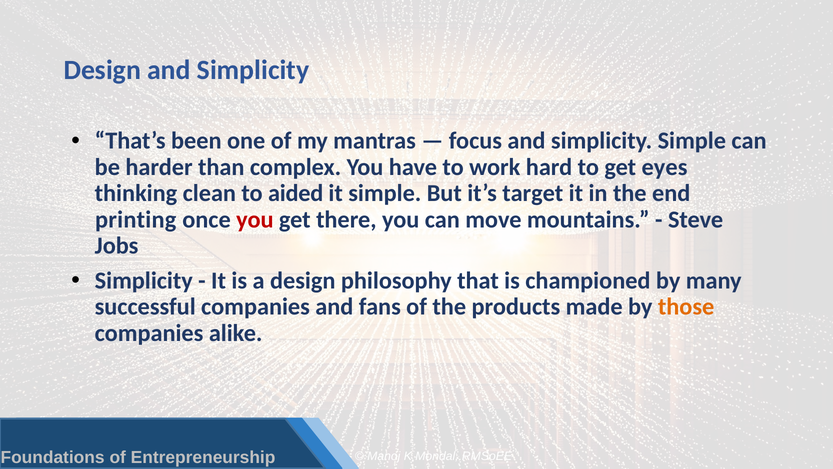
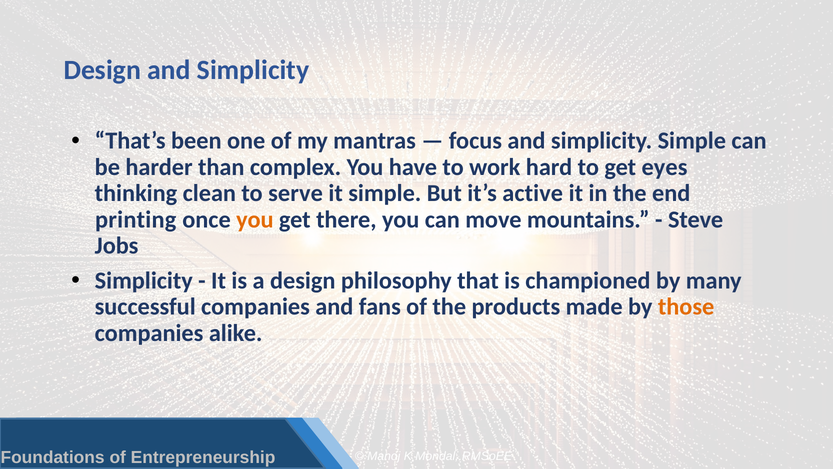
aided: aided -> serve
target: target -> active
you at (255, 219) colour: red -> orange
